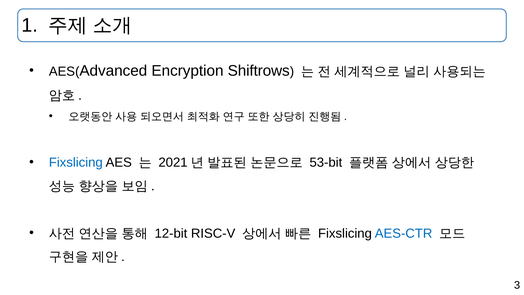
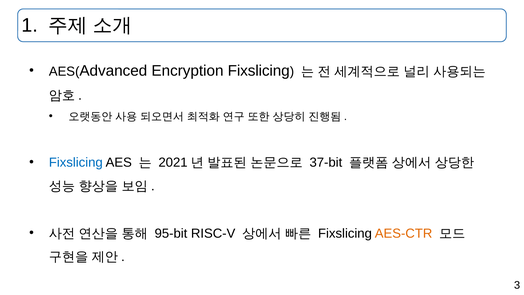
Encryption Shiftrows: Shiftrows -> Fixslicing
53-bit: 53-bit -> 37-bit
12-bit: 12-bit -> 95-bit
AES-CTR colour: blue -> orange
